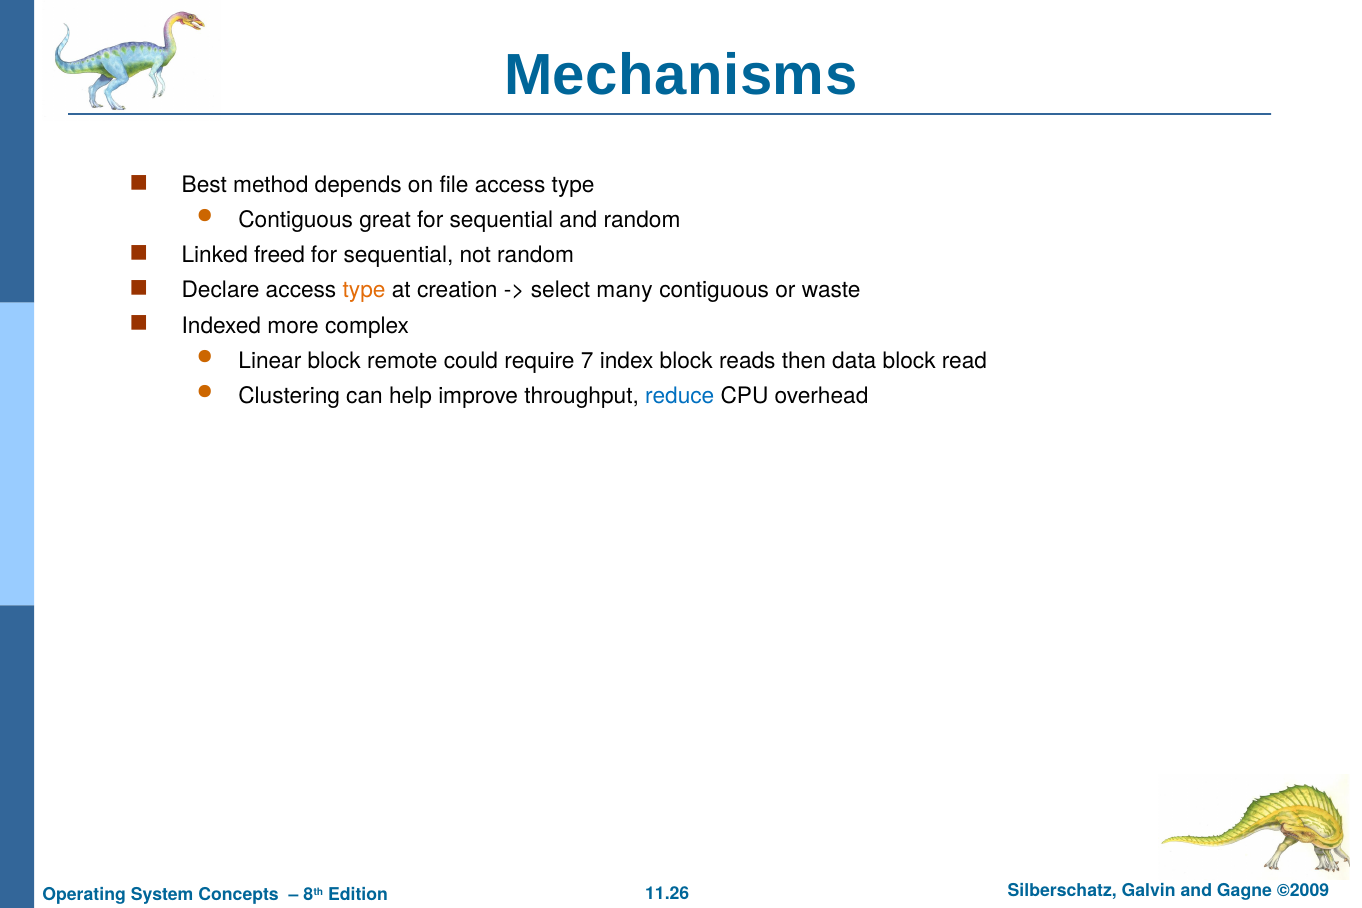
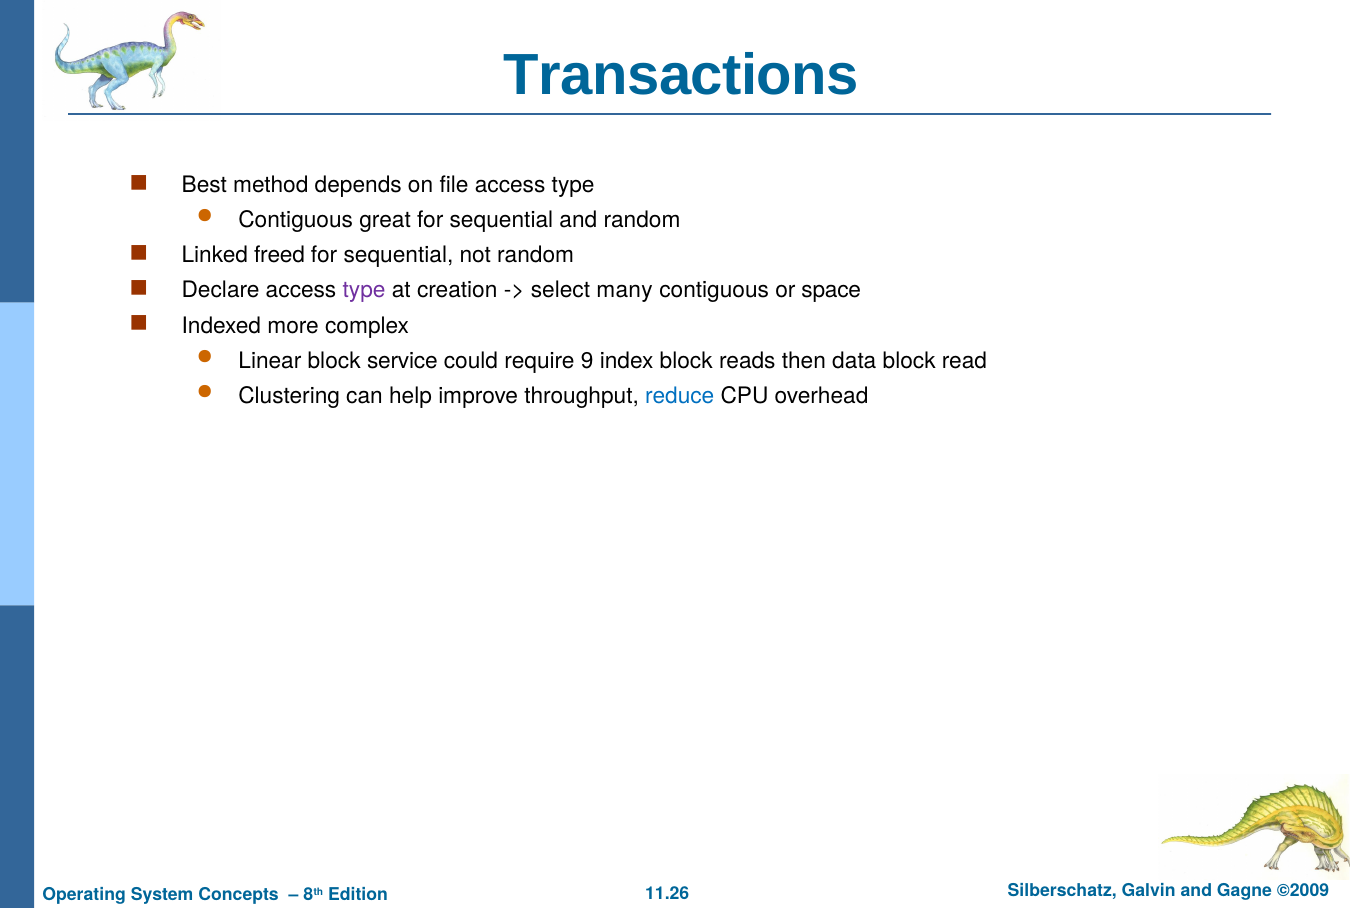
Mechanisms: Mechanisms -> Transactions
type at (364, 291) colour: orange -> purple
waste: waste -> space
remote: remote -> service
7: 7 -> 9
